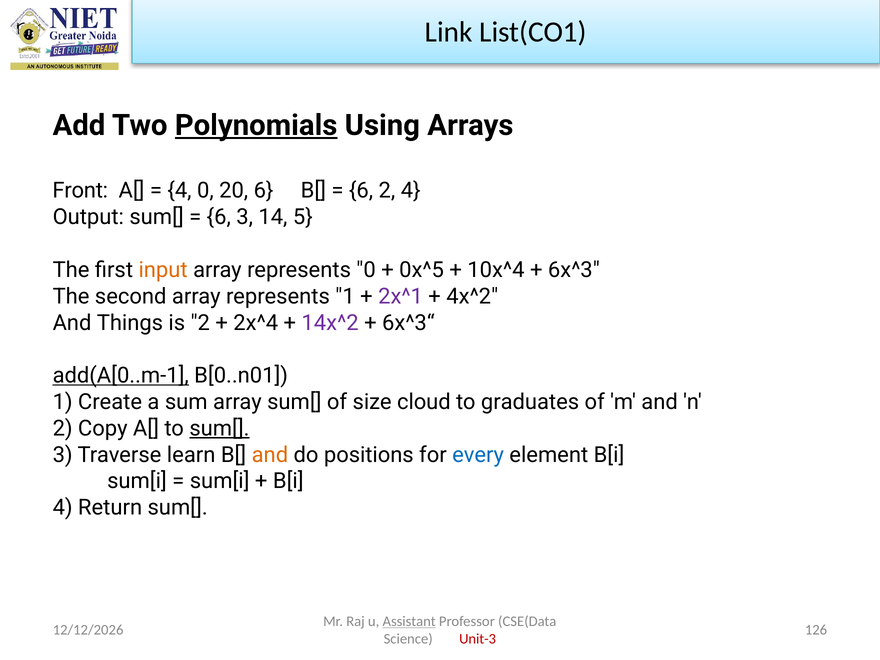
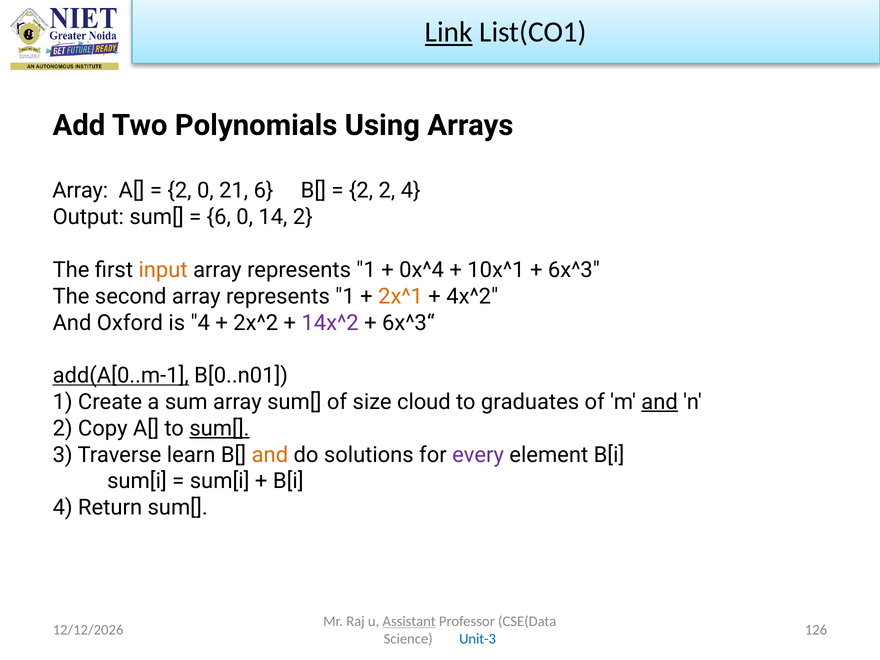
Link underline: none -> present
Polynomials underline: present -> none
Front at (80, 191): Front -> Array
4 at (180, 191): 4 -> 2
20: 20 -> 21
6 at (361, 191): 6 -> 2
6 3: 3 -> 0
14 5: 5 -> 2
0 at (366, 270): 0 -> 1
0x^5: 0x^5 -> 0x^4
10x^4: 10x^4 -> 10x^1
2x^1 colour: purple -> orange
Things: Things -> Oxford
is 2: 2 -> 4
2x^4: 2x^4 -> 2x^2
and at (660, 402) underline: none -> present
positions: positions -> solutions
every colour: blue -> purple
Unit-3 colour: red -> blue
